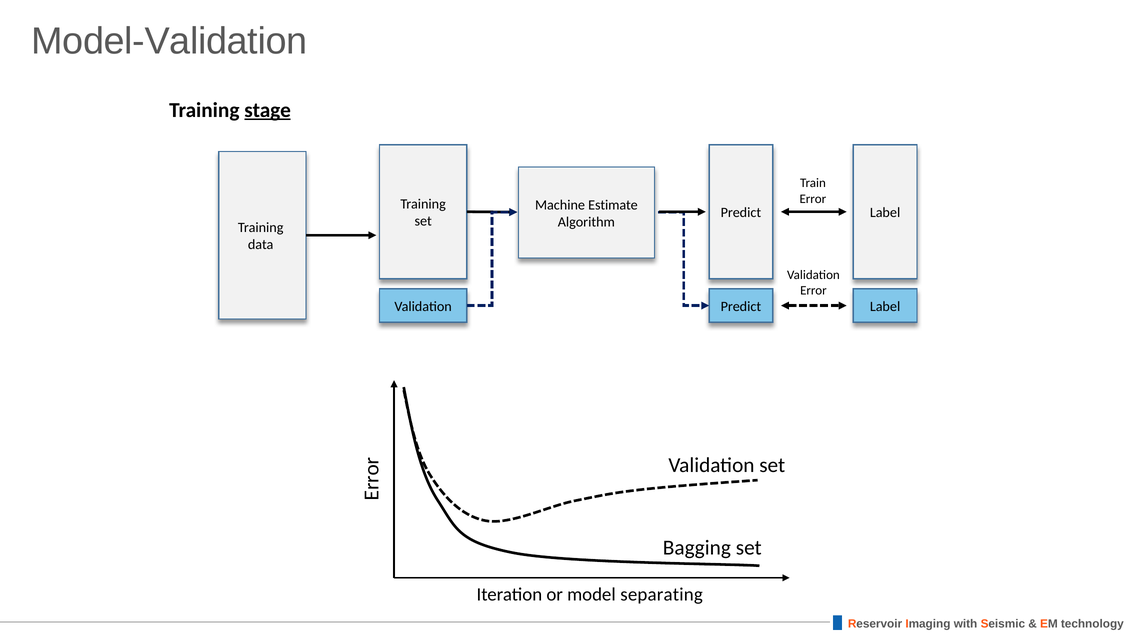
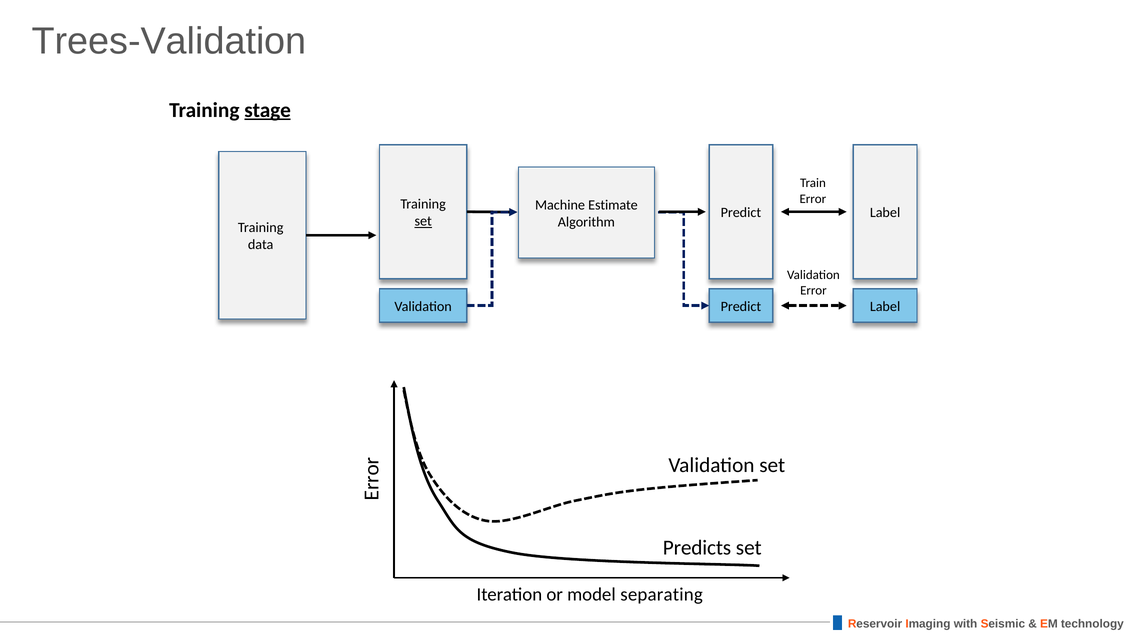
Model-Validation: Model-Validation -> Trees-Validation
set at (423, 221) underline: none -> present
Bagging: Bagging -> Predicts
